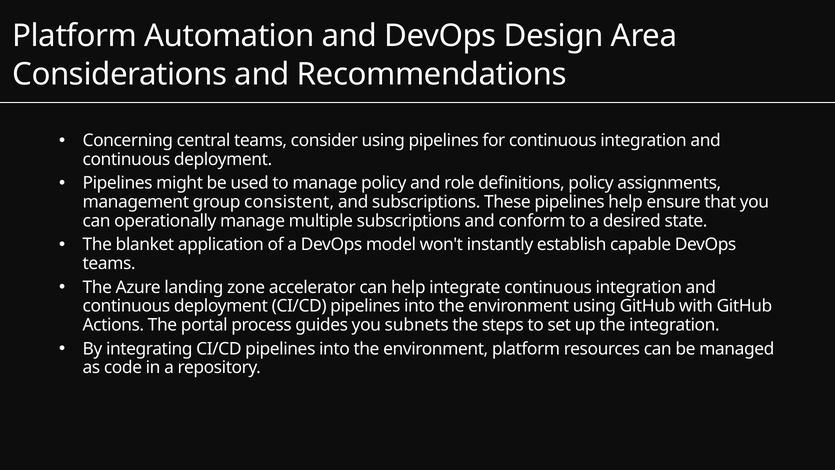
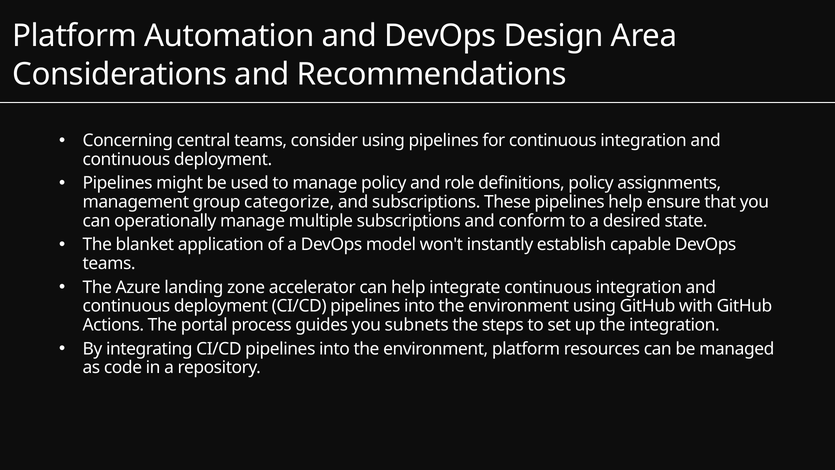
consistent: consistent -> categorize
